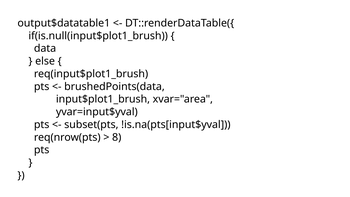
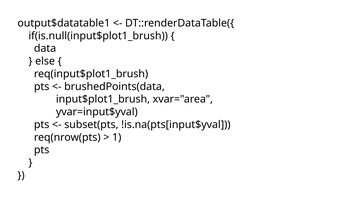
8: 8 -> 1
